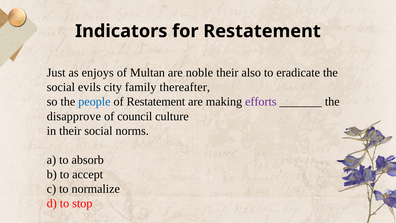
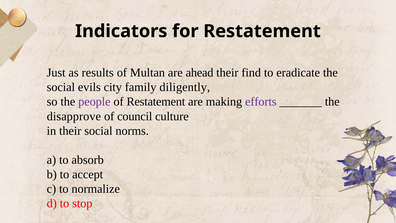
enjoys: enjoys -> results
noble: noble -> ahead
also: also -> find
thereafter: thereafter -> diligently
people colour: blue -> purple
